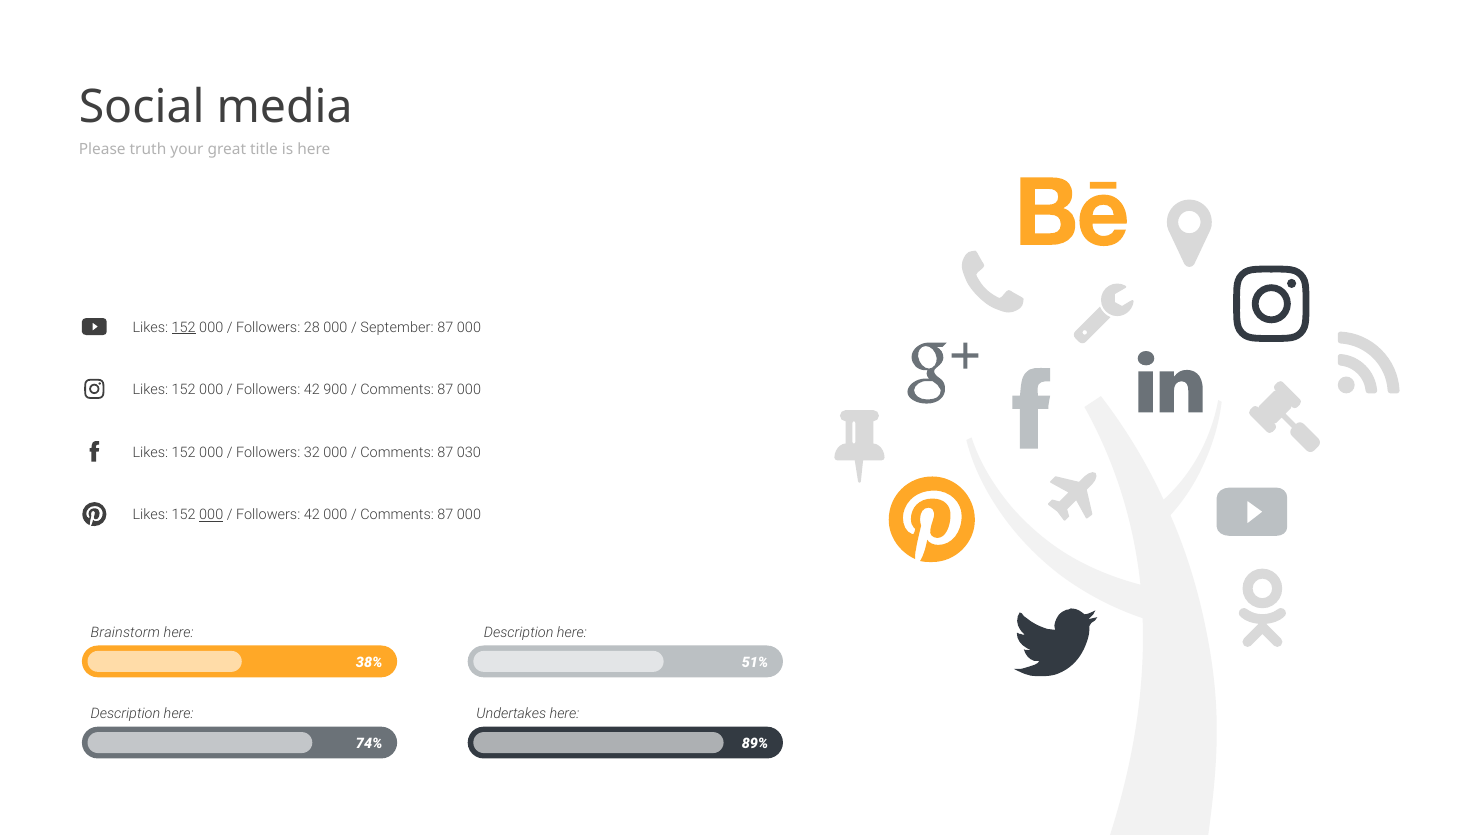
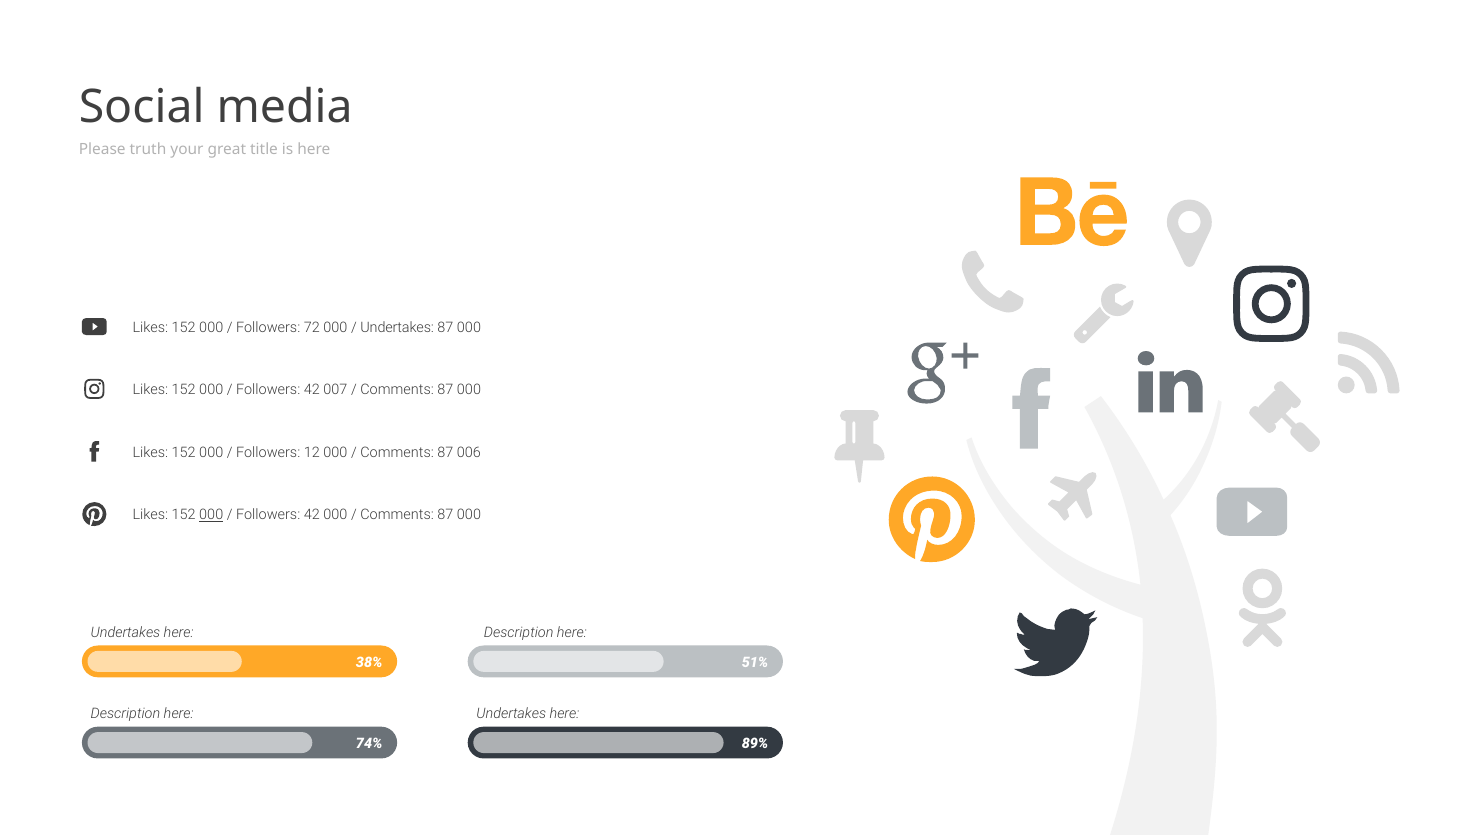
152 at (184, 327) underline: present -> none
28: 28 -> 72
September at (397, 327): September -> Undertakes
900: 900 -> 007
32: 32 -> 12
030: 030 -> 006
Brainstorm at (125, 632): Brainstorm -> Undertakes
